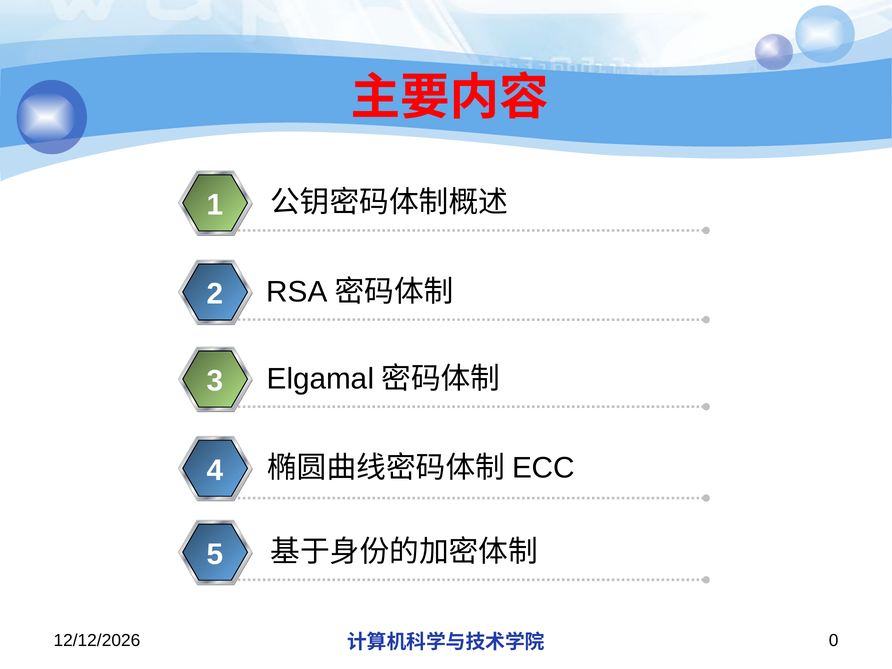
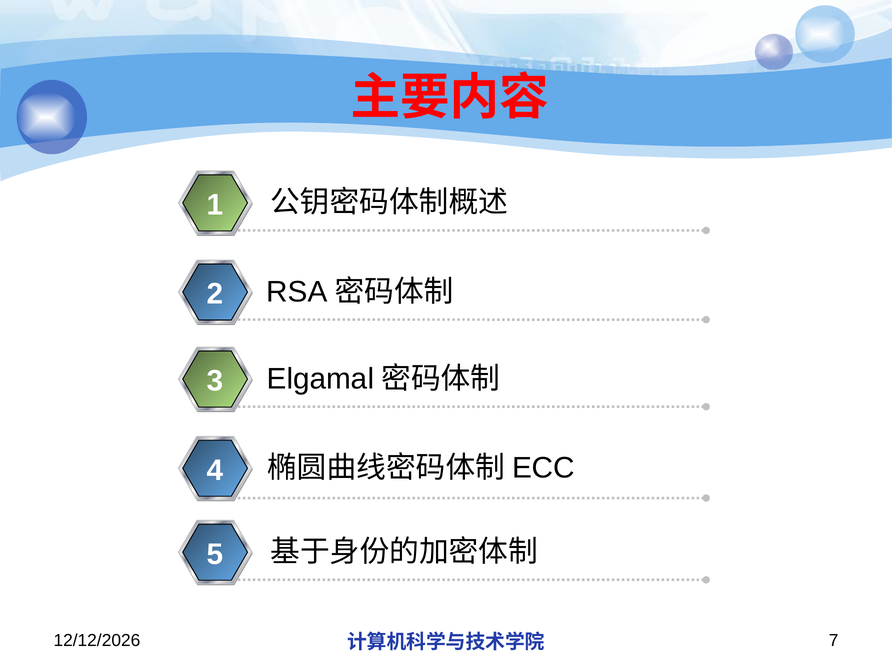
0: 0 -> 7
